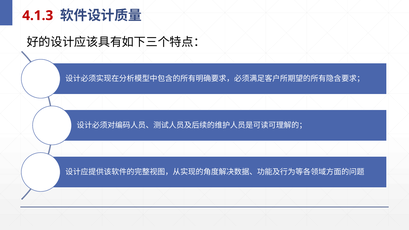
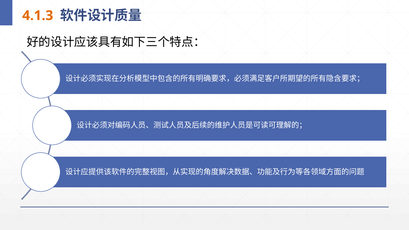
4.1.3 colour: red -> orange
